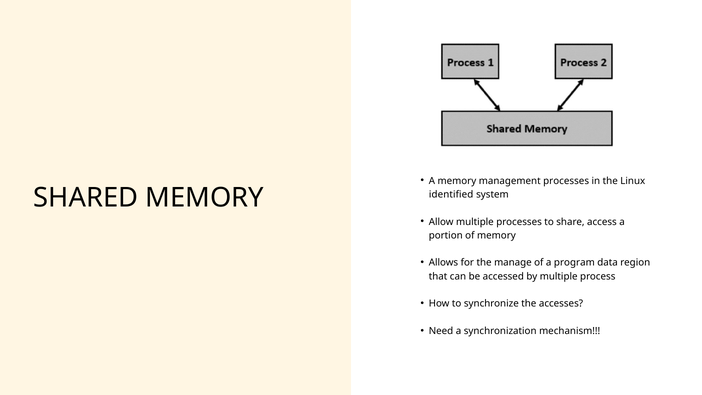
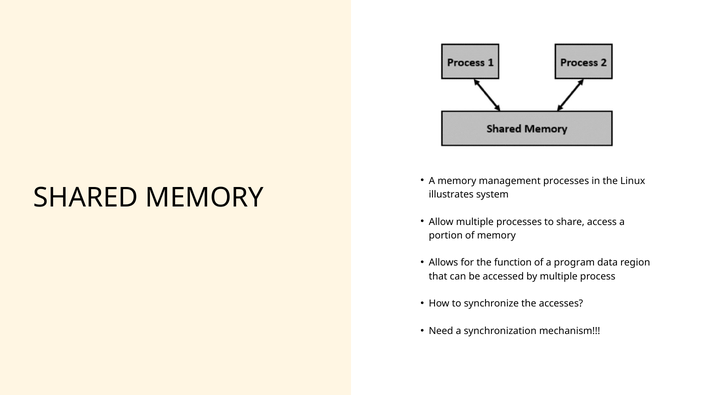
identified: identified -> illustrates
manage: manage -> function
